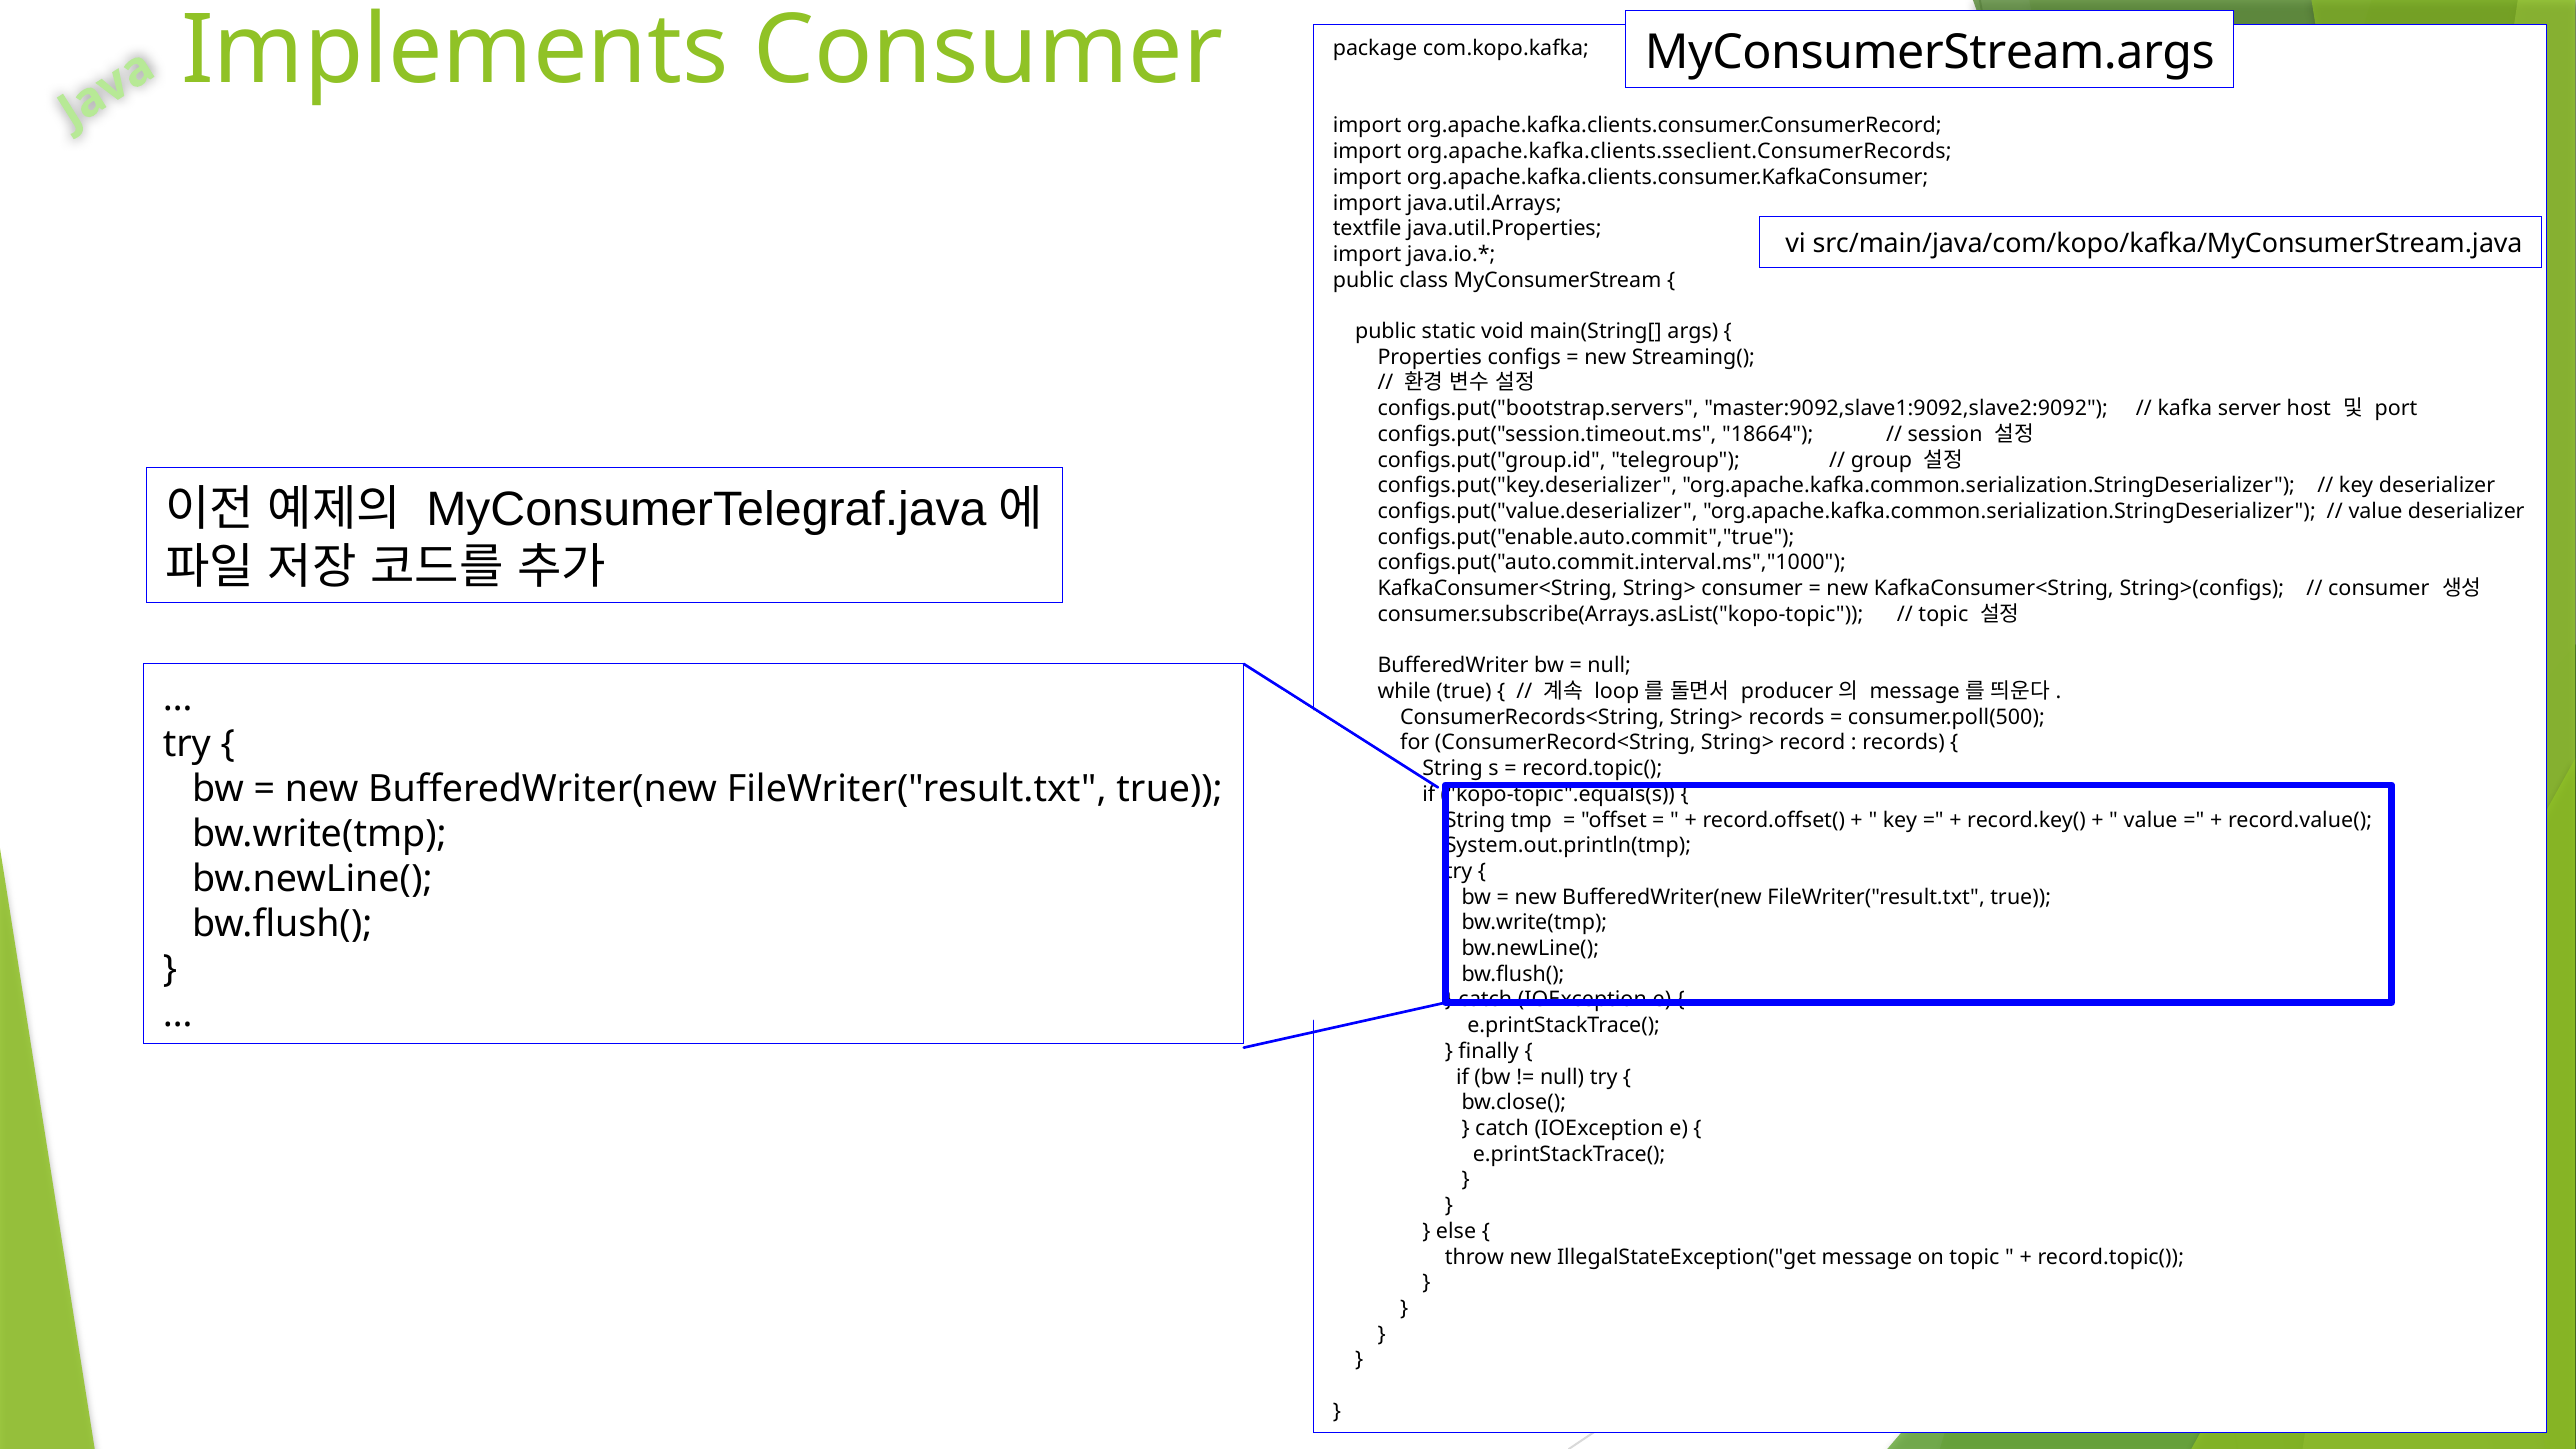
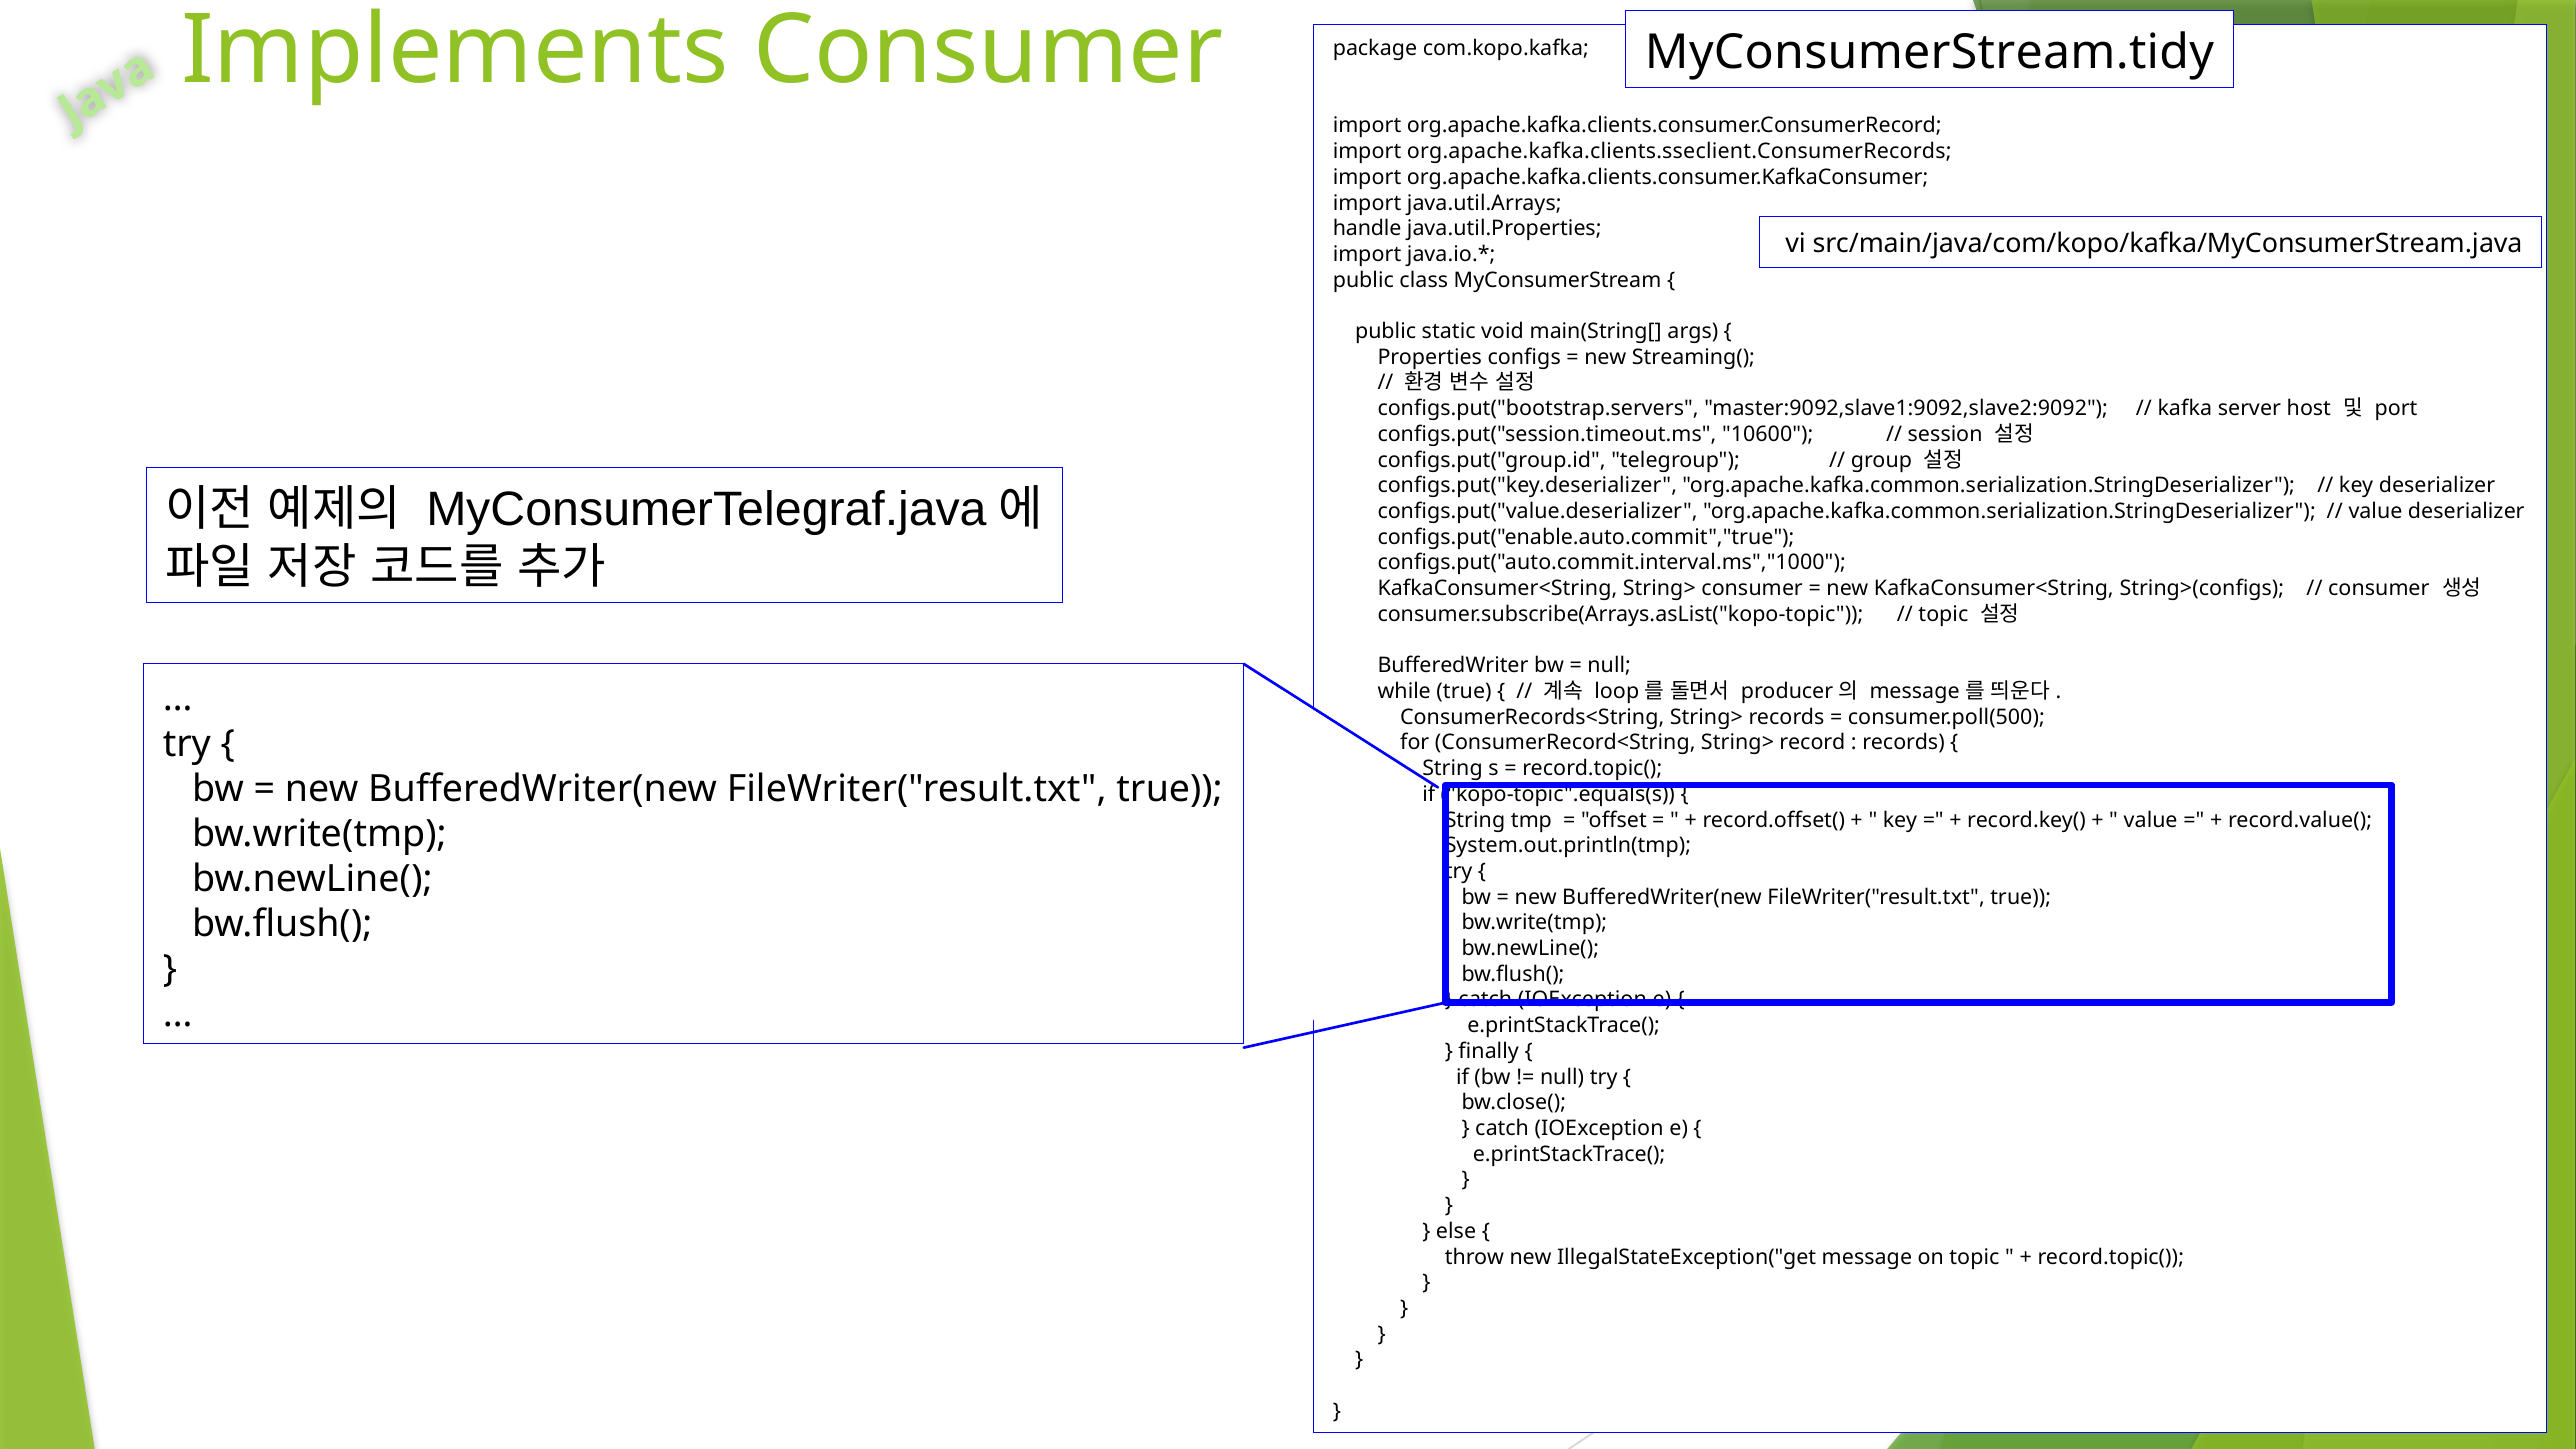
MyConsumerStream.args: MyConsumerStream.args -> MyConsumerStream.tidy
textfile: textfile -> handle
18664: 18664 -> 10600
